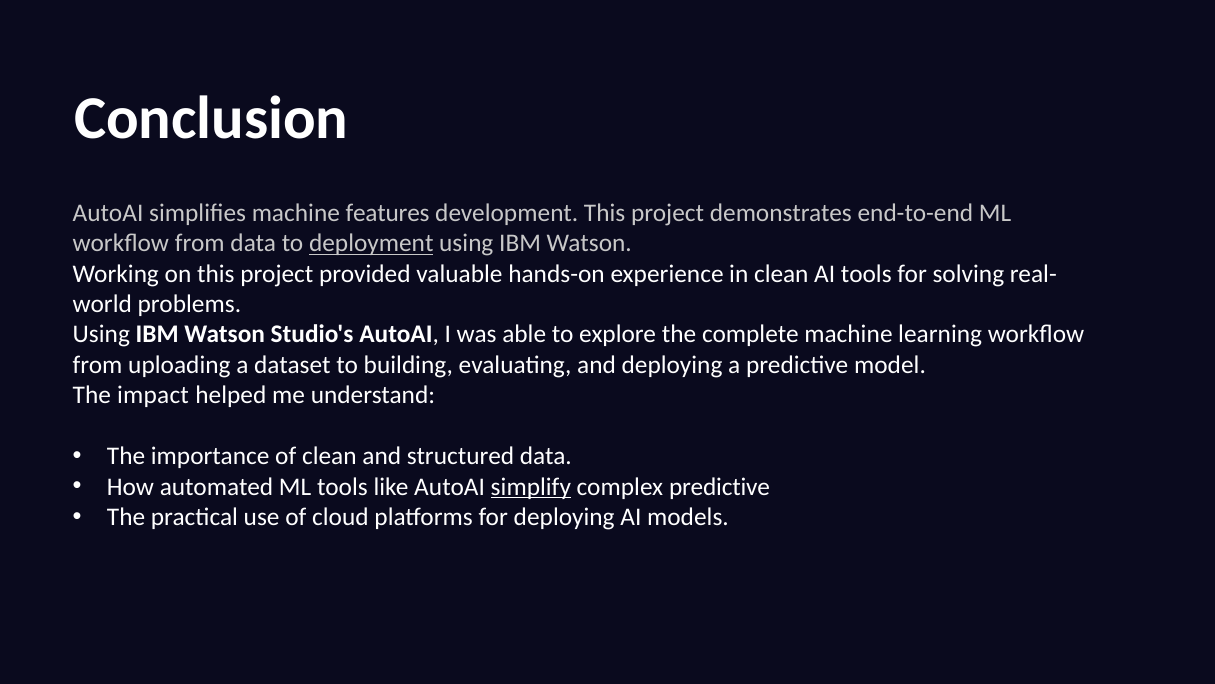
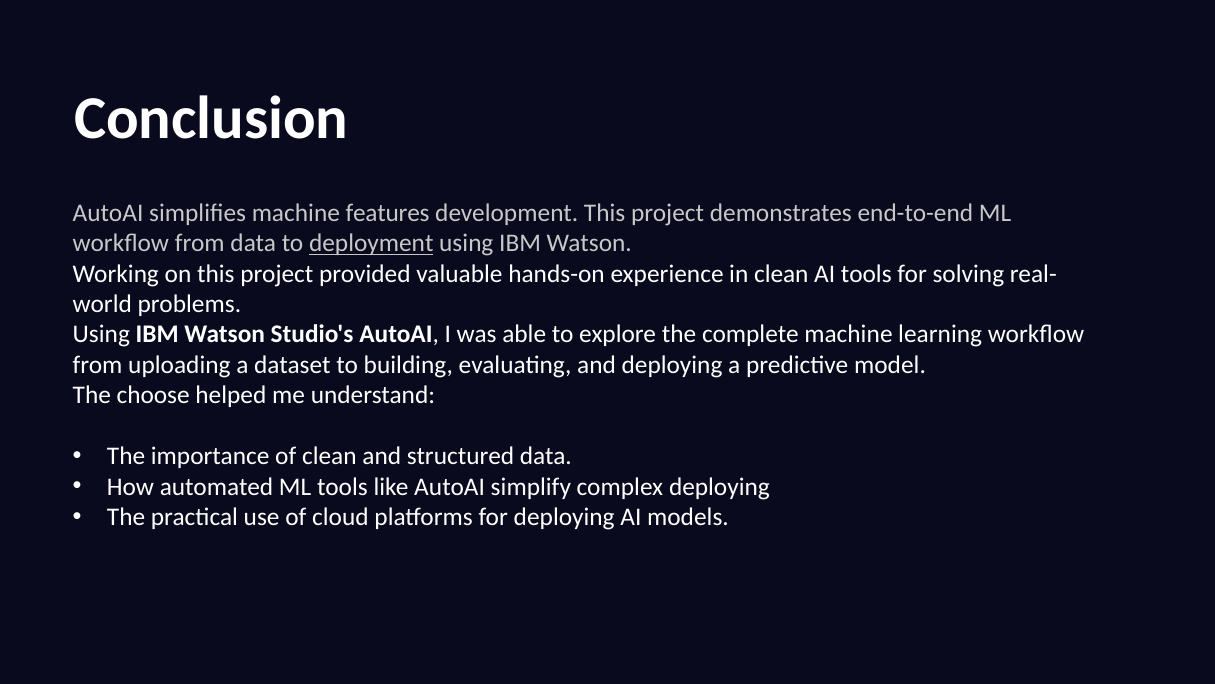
impact: impact -> choose
simplify underline: present -> none
complex predictive: predictive -> deploying
